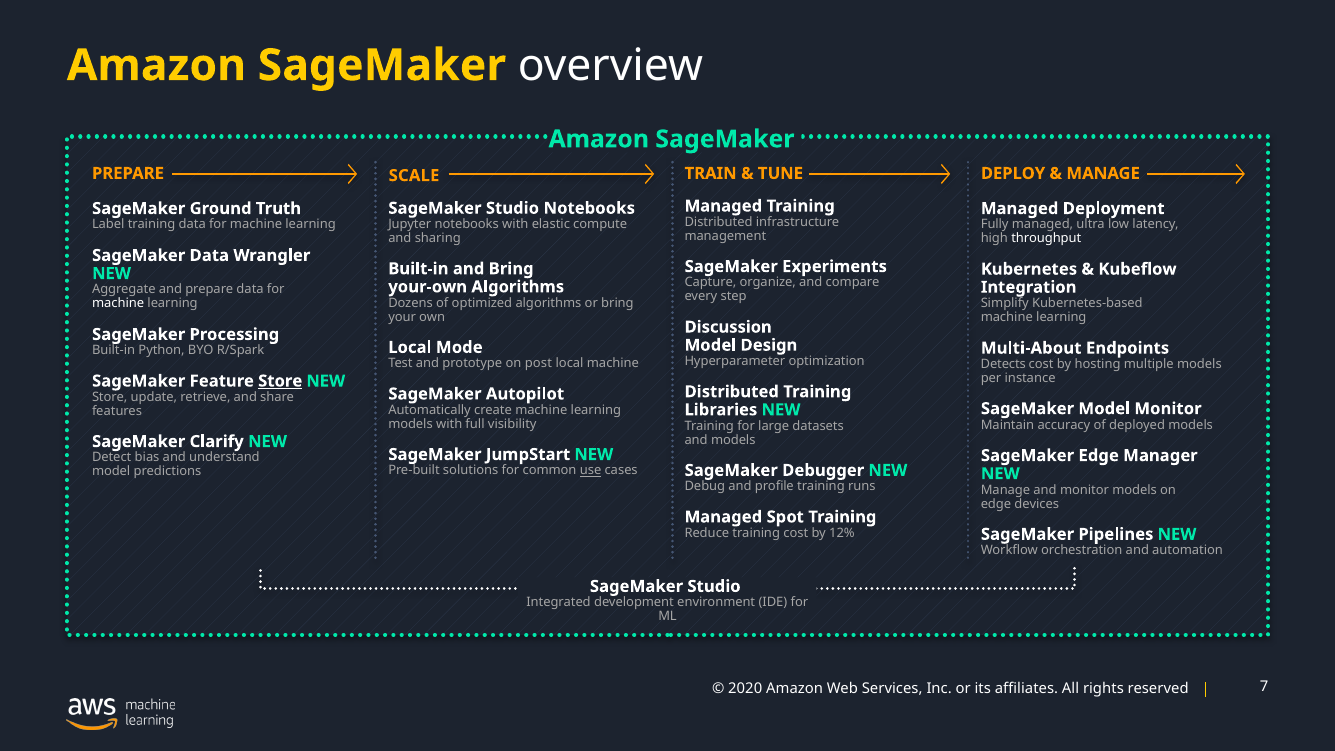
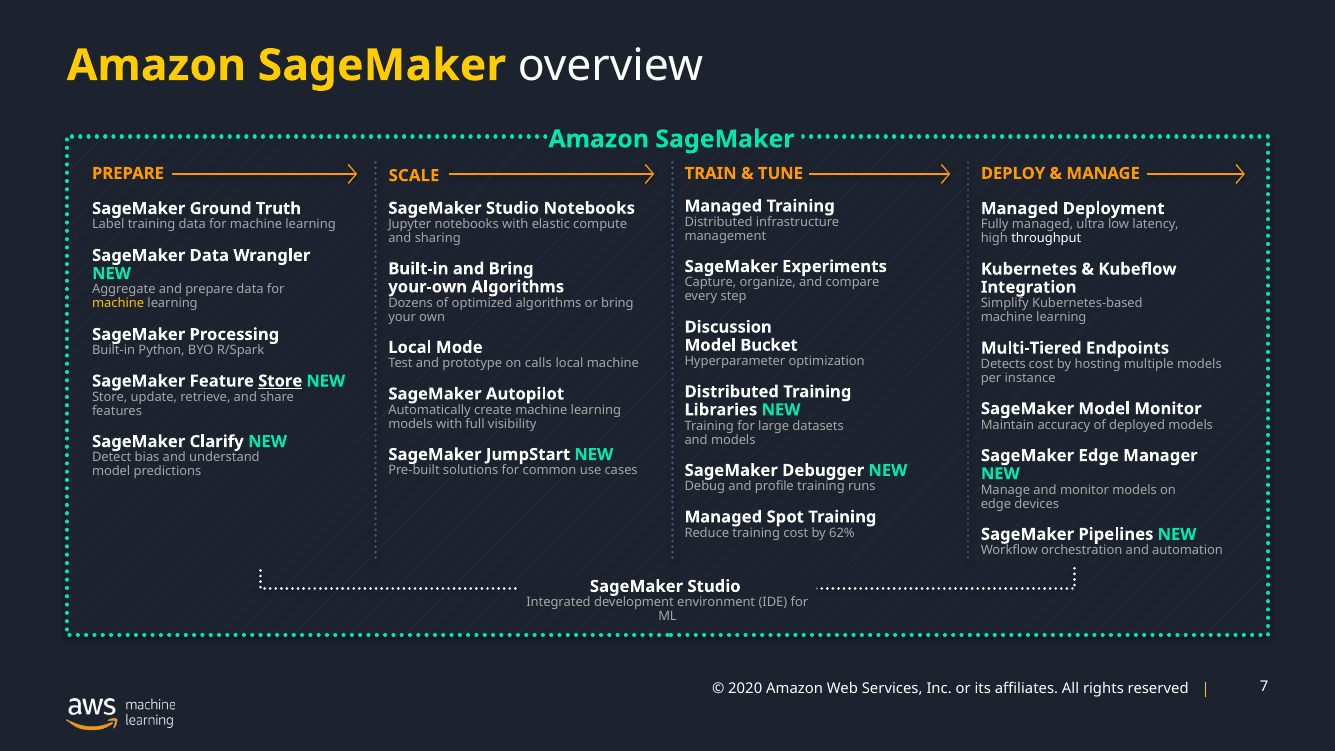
machine at (118, 304) colour: white -> yellow
Design: Design -> Bucket
Multi-About: Multi-About -> Multi-Tiered
post: post -> calls
use underline: present -> none
12%: 12% -> 62%
